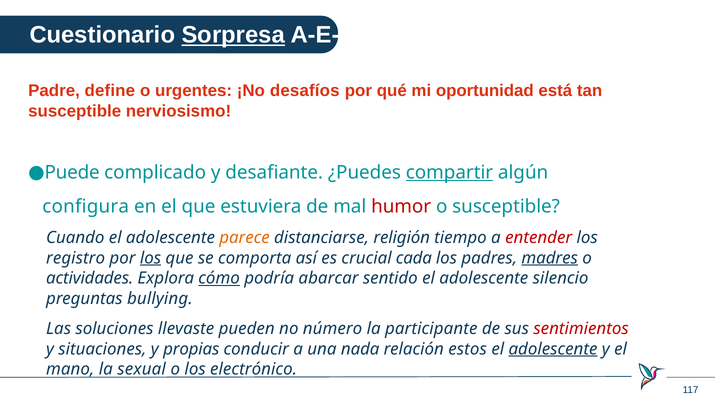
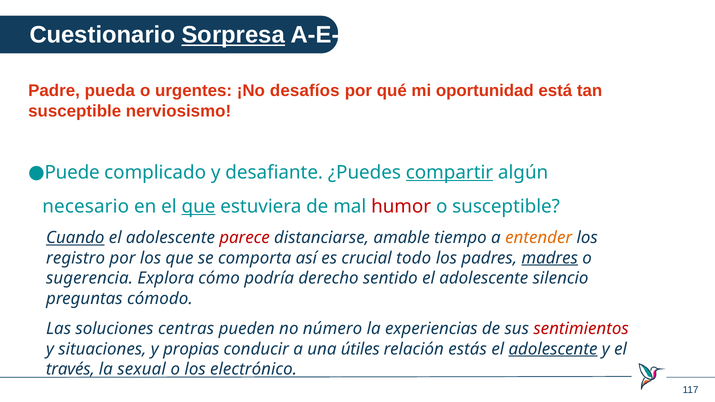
define: define -> pueda
configura: configura -> necesario
que at (199, 207) underline: none -> present
Cuando underline: none -> present
parece colour: orange -> red
religión: religión -> amable
entender colour: red -> orange
los at (151, 258) underline: present -> none
cada: cada -> todo
actividades: actividades -> sugerencia
cómo underline: present -> none
abarcar: abarcar -> derecho
bullying: bullying -> cómodo
llevaste: llevaste -> centras
participante: participante -> experiencias
nada: nada -> útiles
estos: estos -> estás
mano: mano -> través
